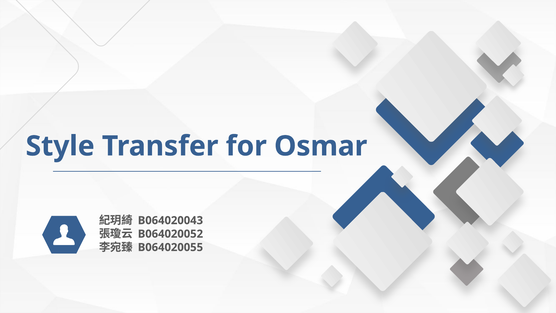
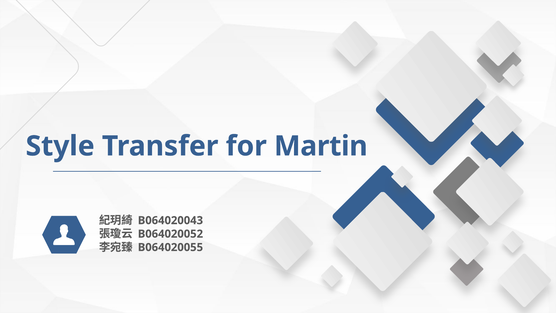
Osmar: Osmar -> Martin
